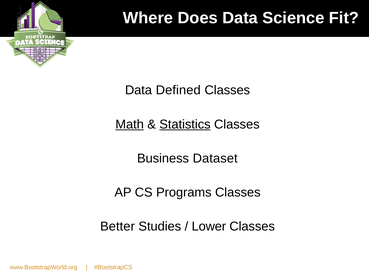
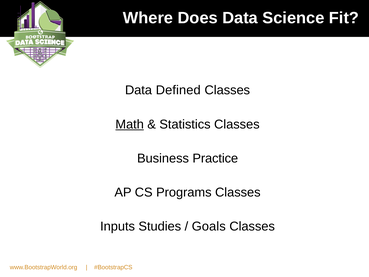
Statistics underline: present -> none
Dataset: Dataset -> Practice
Better: Better -> Inputs
Lower: Lower -> Goals
